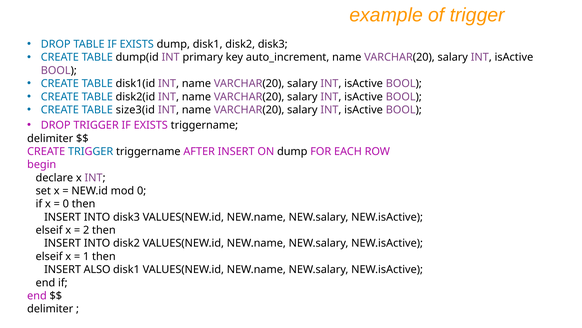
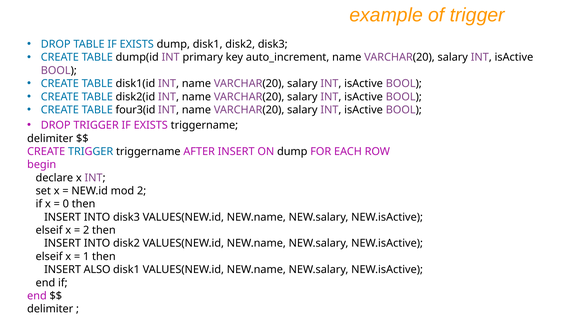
size3(id: size3(id -> four3(id
mod 0: 0 -> 2
